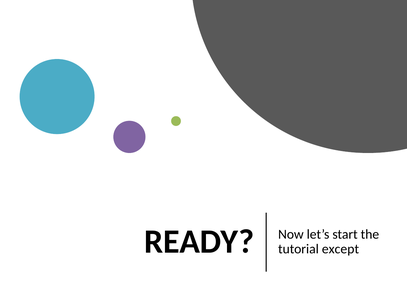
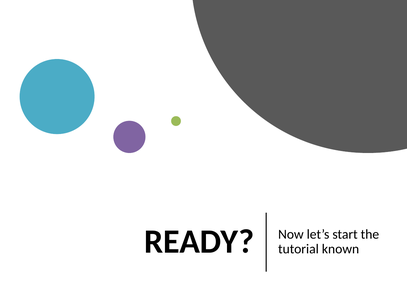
except: except -> known
